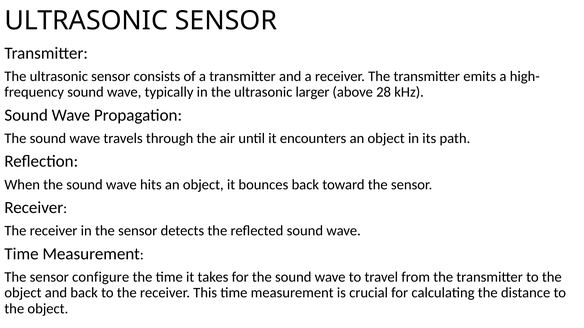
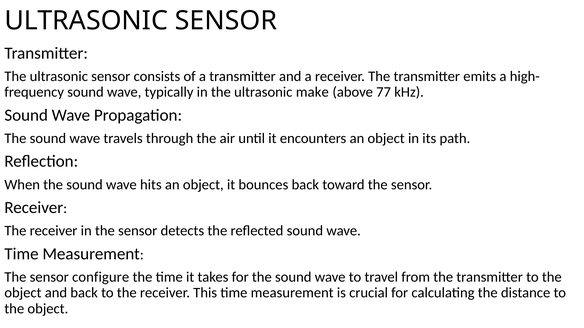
larger: larger -> make
28: 28 -> 77
